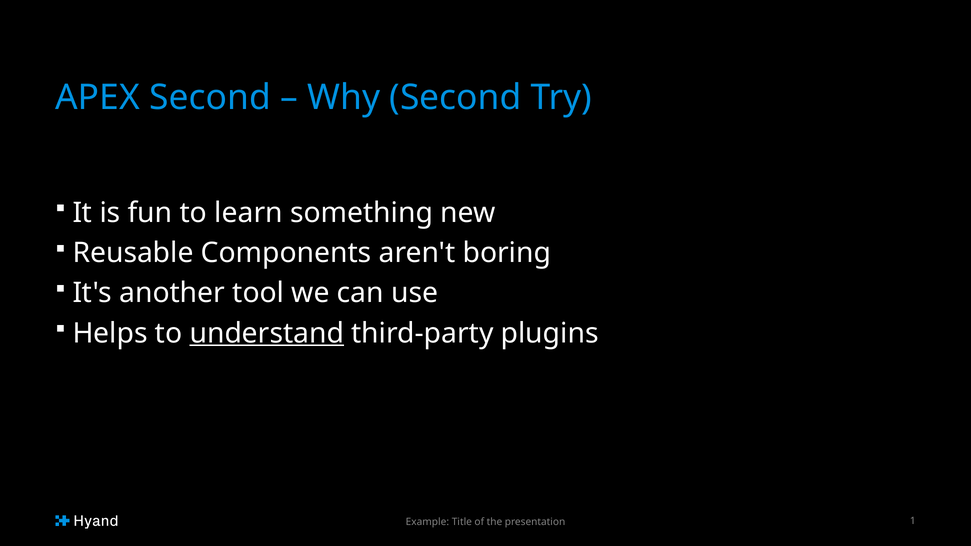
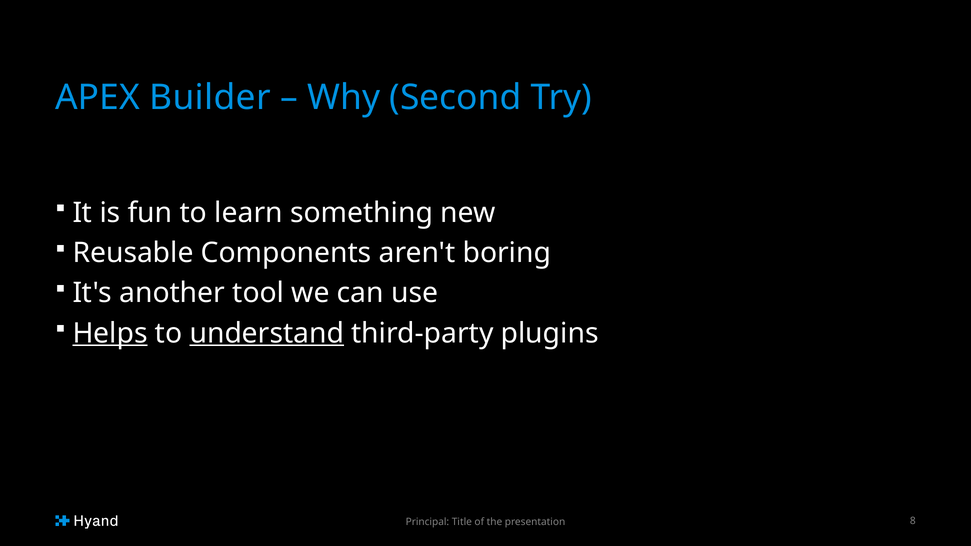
APEX Second: Second -> Builder
Helps underline: none -> present
Example: Example -> Principal
1: 1 -> 8
